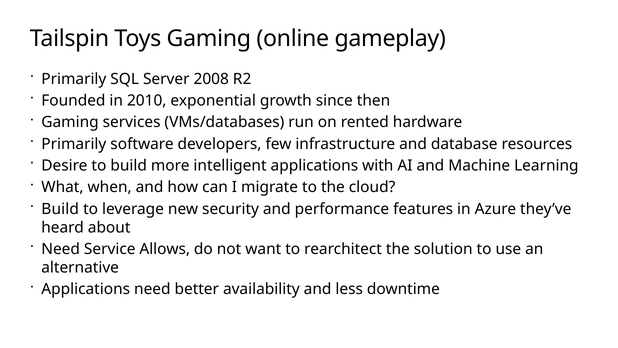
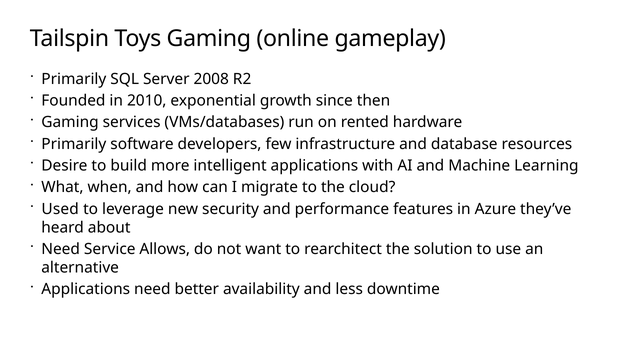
Build at (60, 209): Build -> Used
